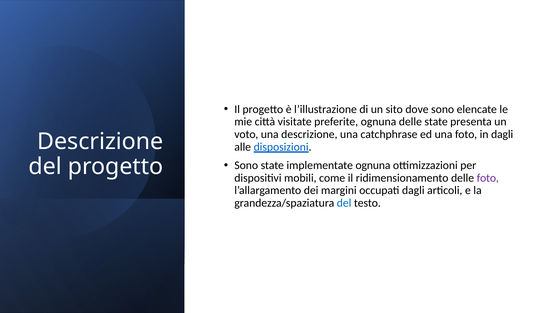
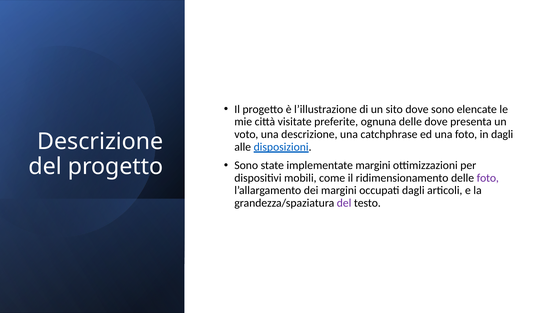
delle state: state -> dove
implementate ognuna: ognuna -> margini
del at (344, 203) colour: blue -> purple
